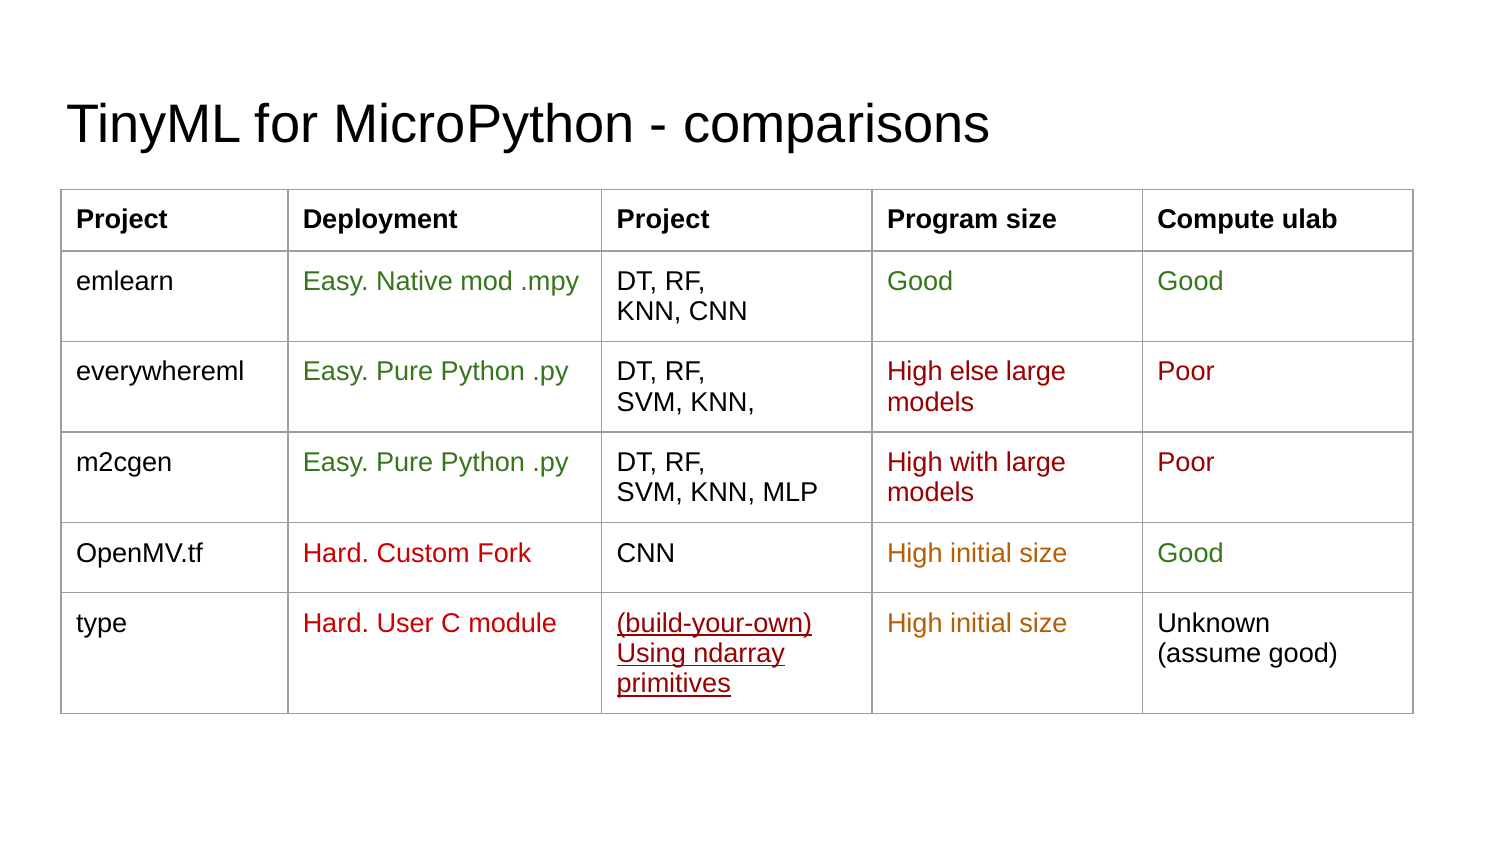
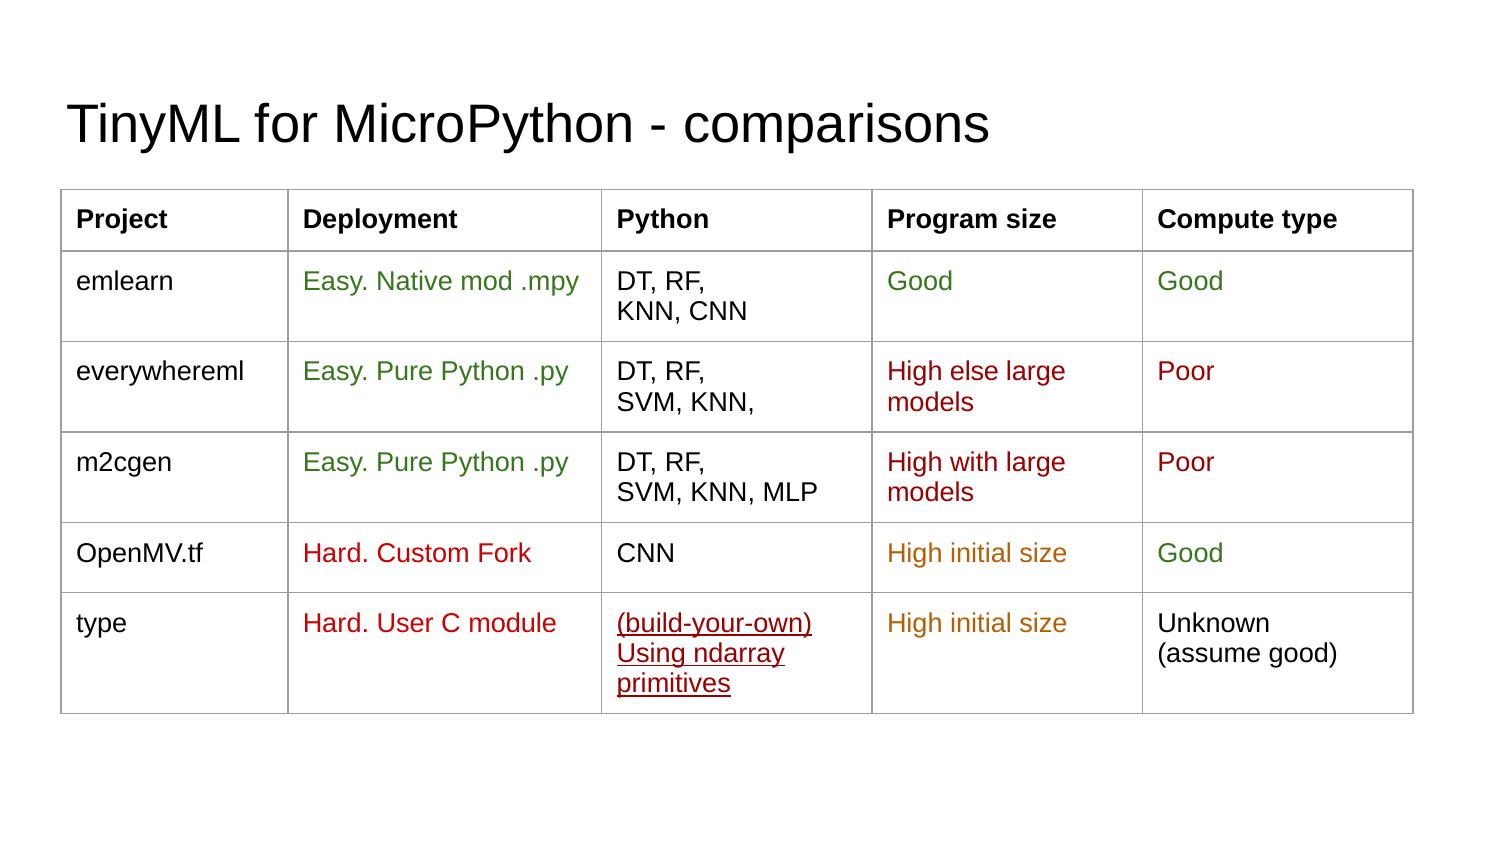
Deployment Project: Project -> Python
Compute ulab: ulab -> type
